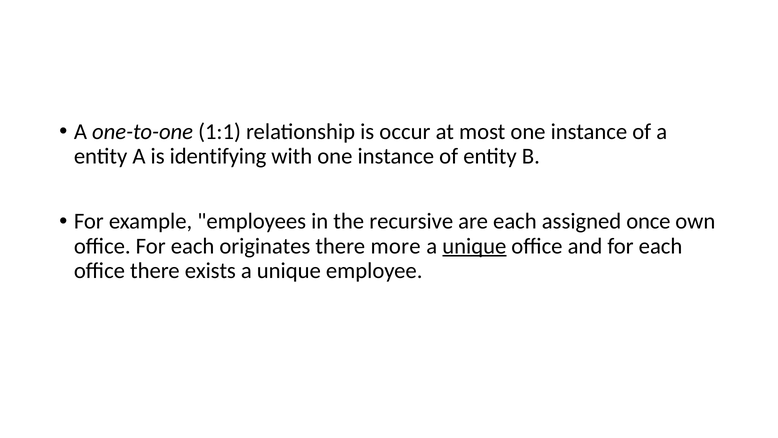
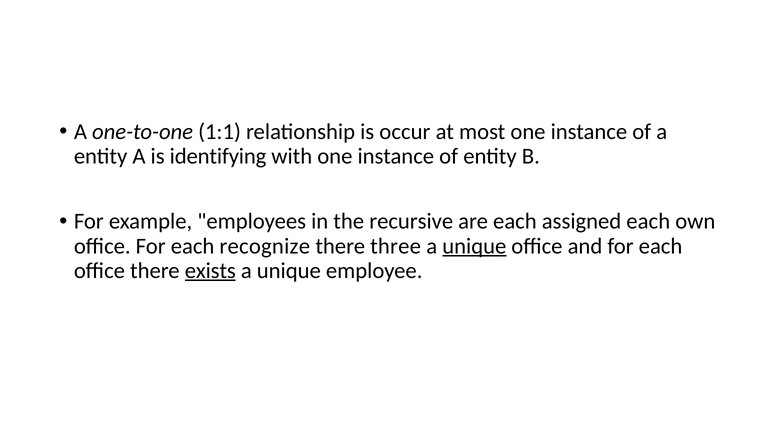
assigned once: once -> each
originates: originates -> recognize
more: more -> three
exists underline: none -> present
